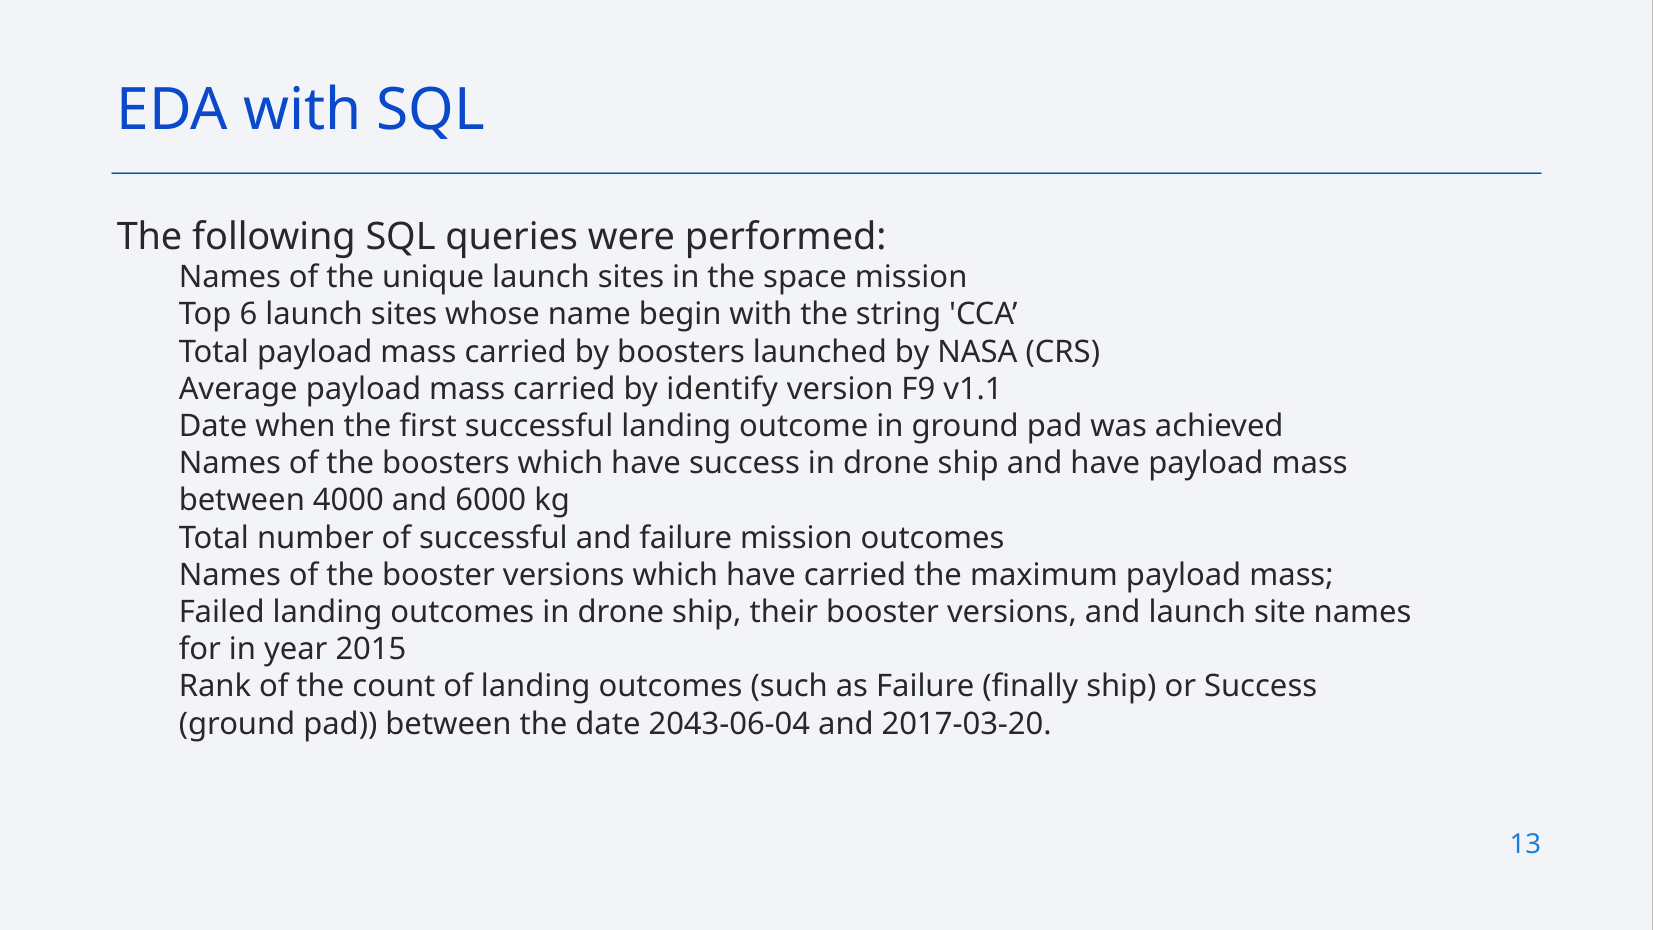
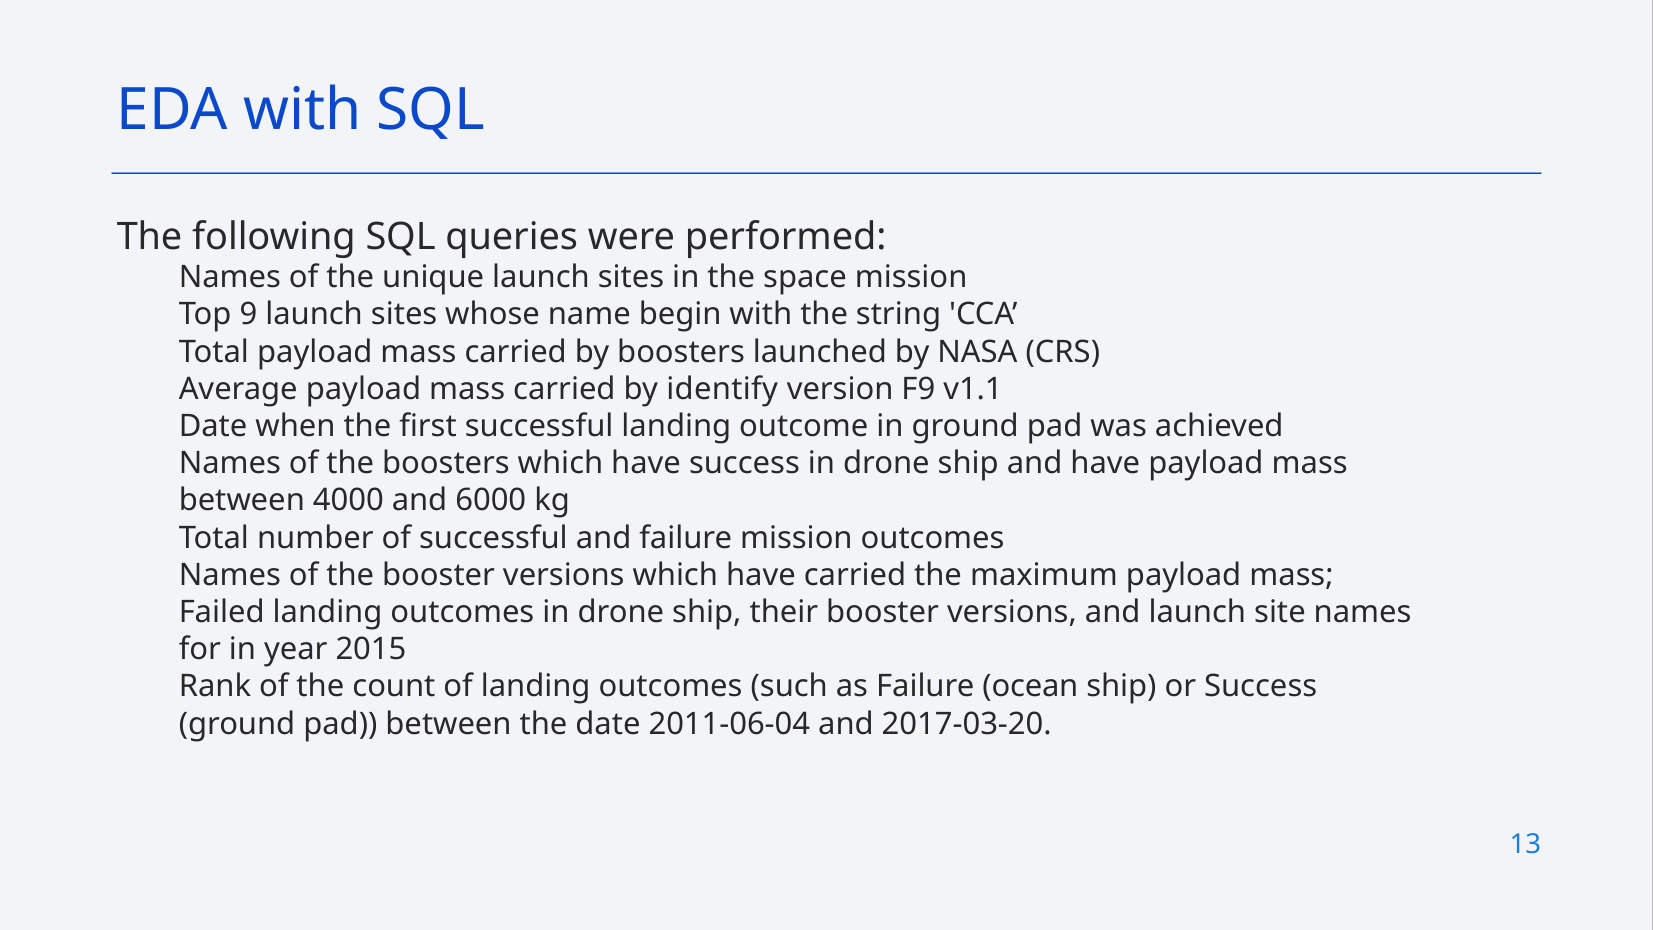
6: 6 -> 9
finally: finally -> ocean
2043-06-04: 2043-06-04 -> 2011-06-04
